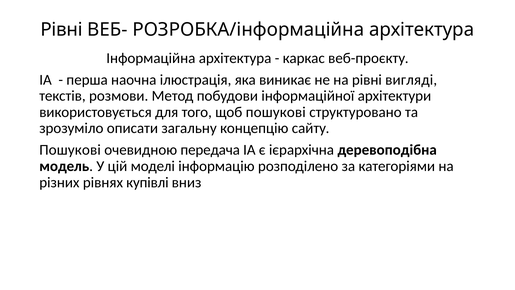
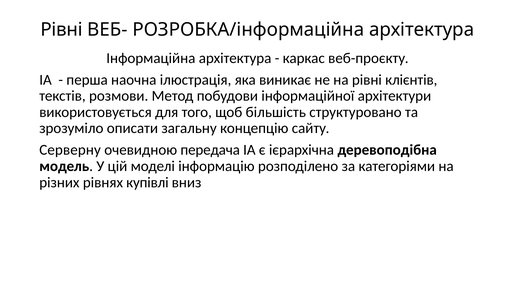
вигляді: вигляді -> клієнтів
щоб пошукові: пошукові -> більшість
Пошукові at (70, 150): Пошукові -> Серверну
